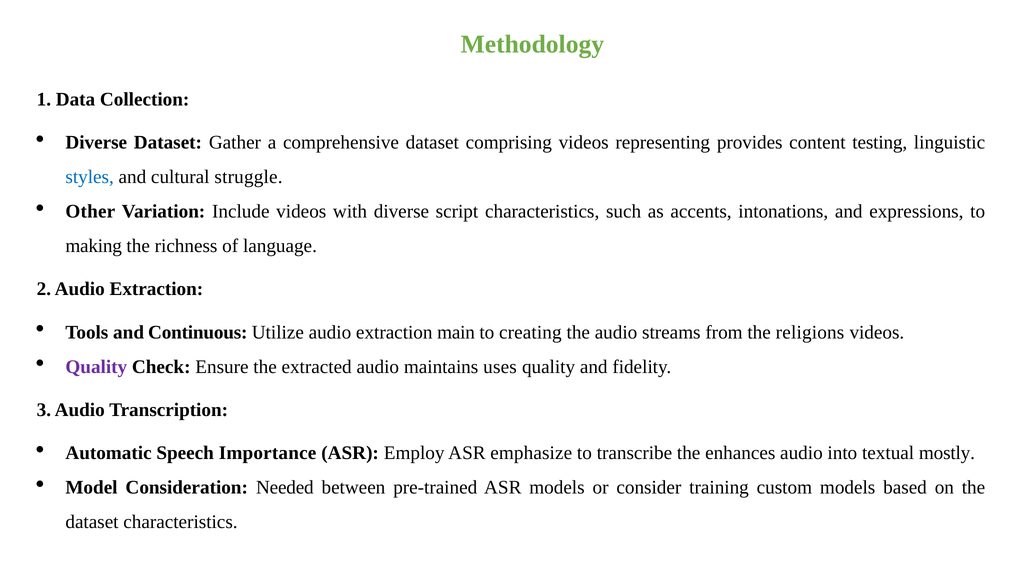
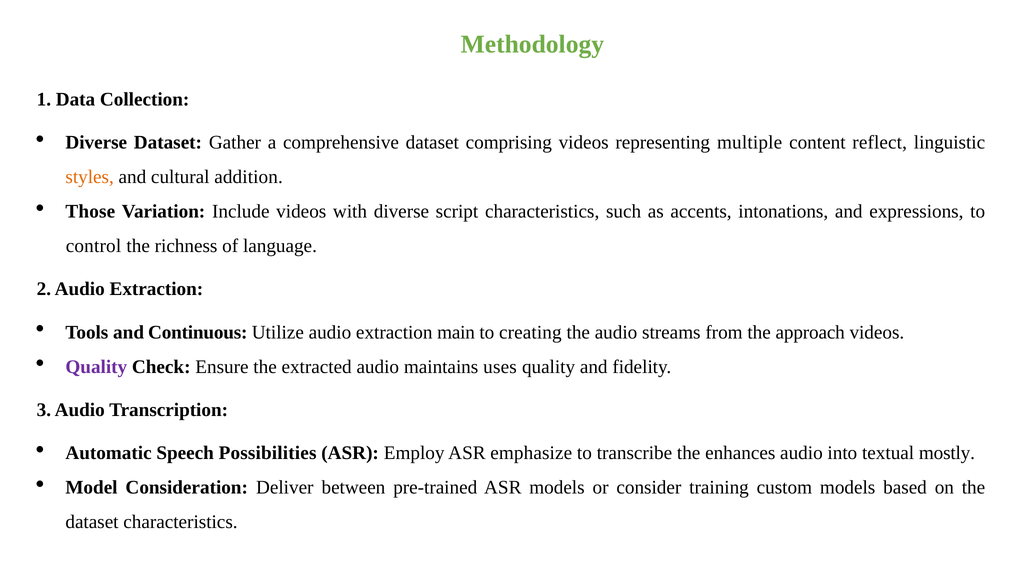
provides: provides -> multiple
testing: testing -> reflect
styles colour: blue -> orange
struggle: struggle -> addition
Other: Other -> Those
making: making -> control
religions: religions -> approach
Importance: Importance -> Possibilities
Needed: Needed -> Deliver
